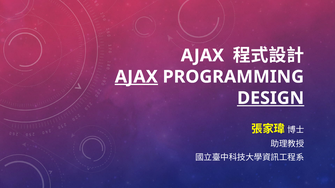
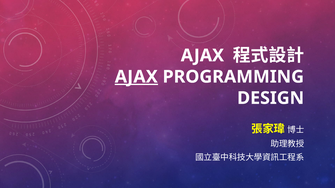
DESIGN underline: present -> none
